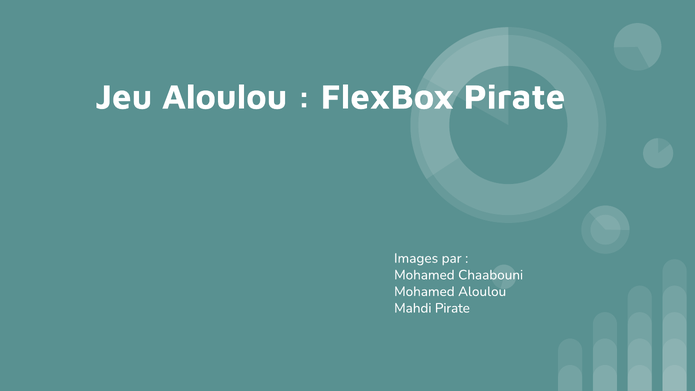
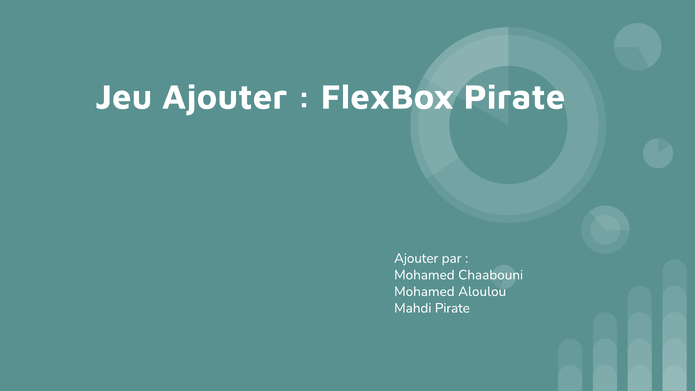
Jeu Aloulou: Aloulou -> Ajouter
Images at (416, 258): Images -> Ajouter
